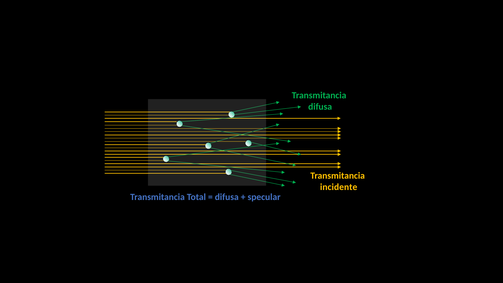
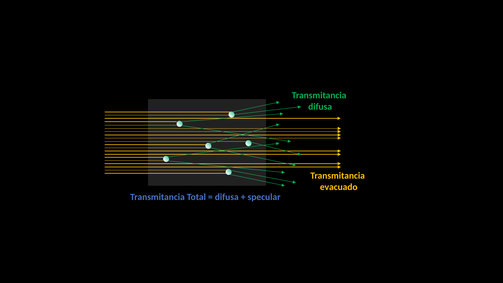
incidente at (339, 187): incidente -> evacuado
